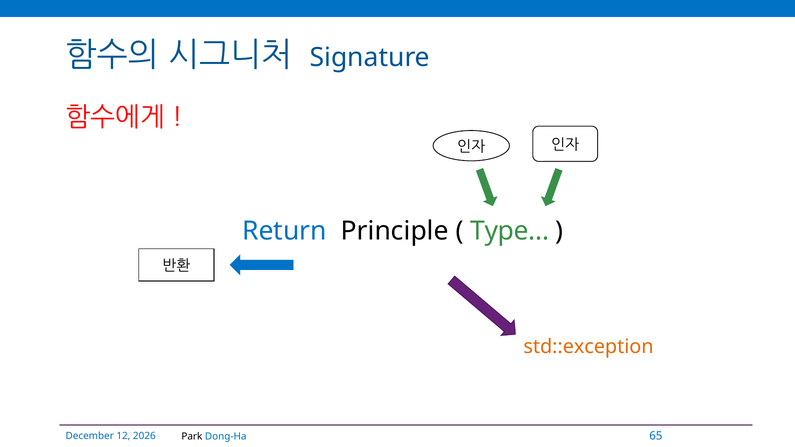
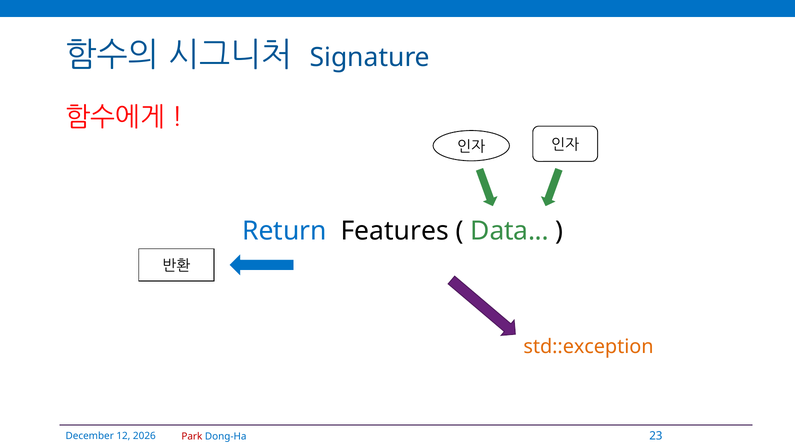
Principle: Principle -> Features
Type: Type -> Data
65: 65 -> 23
Park colour: black -> red
